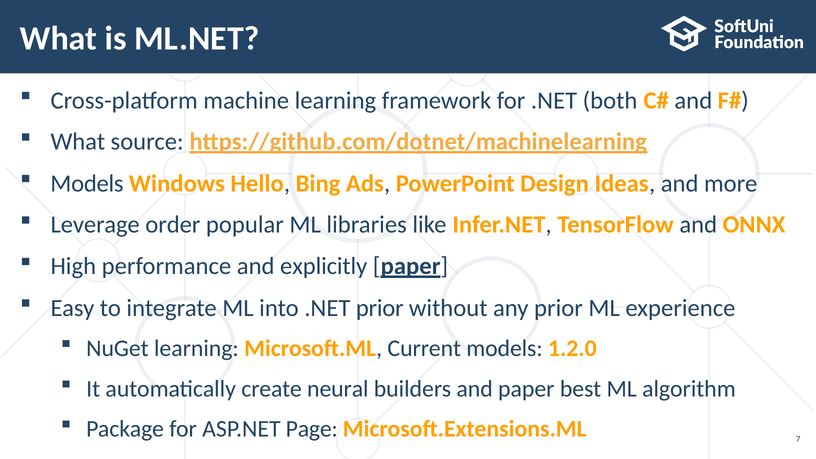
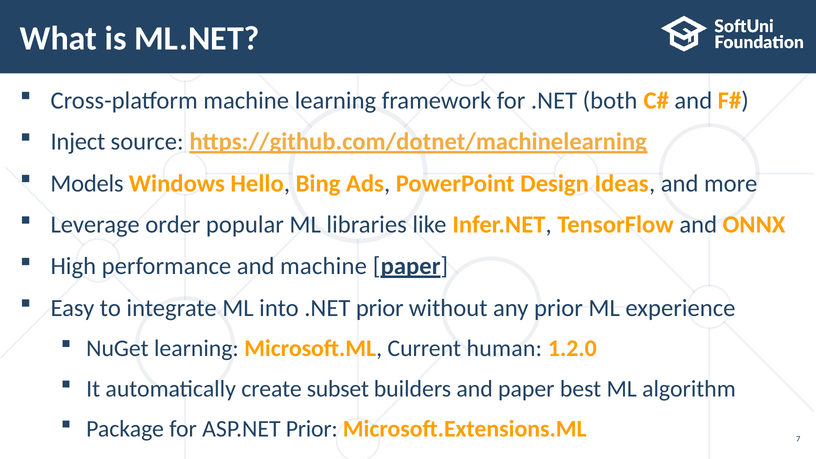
What at (78, 142): What -> Inject
and explicitly: explicitly -> machine
Current models: models -> human
neural: neural -> subset
ASP.NET Page: Page -> Prior
